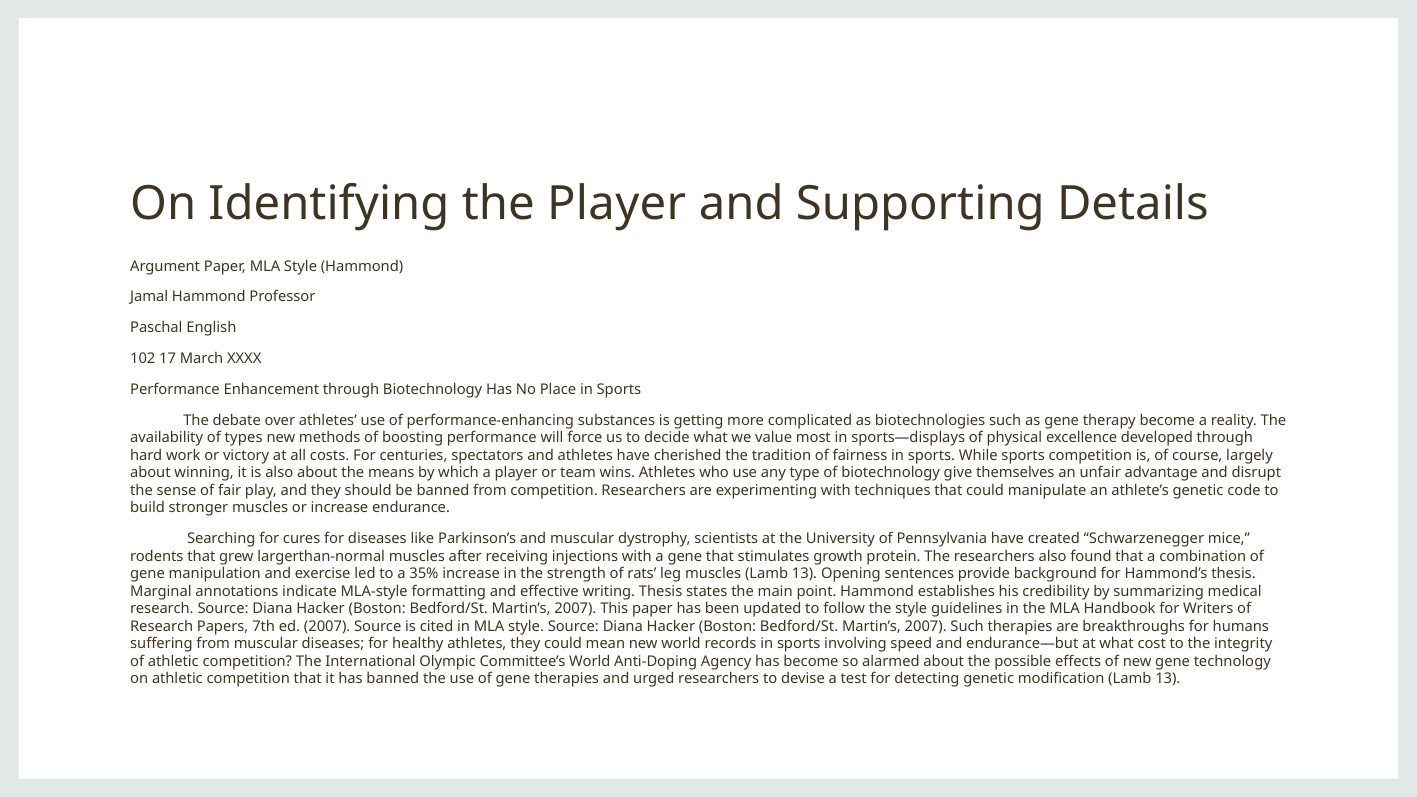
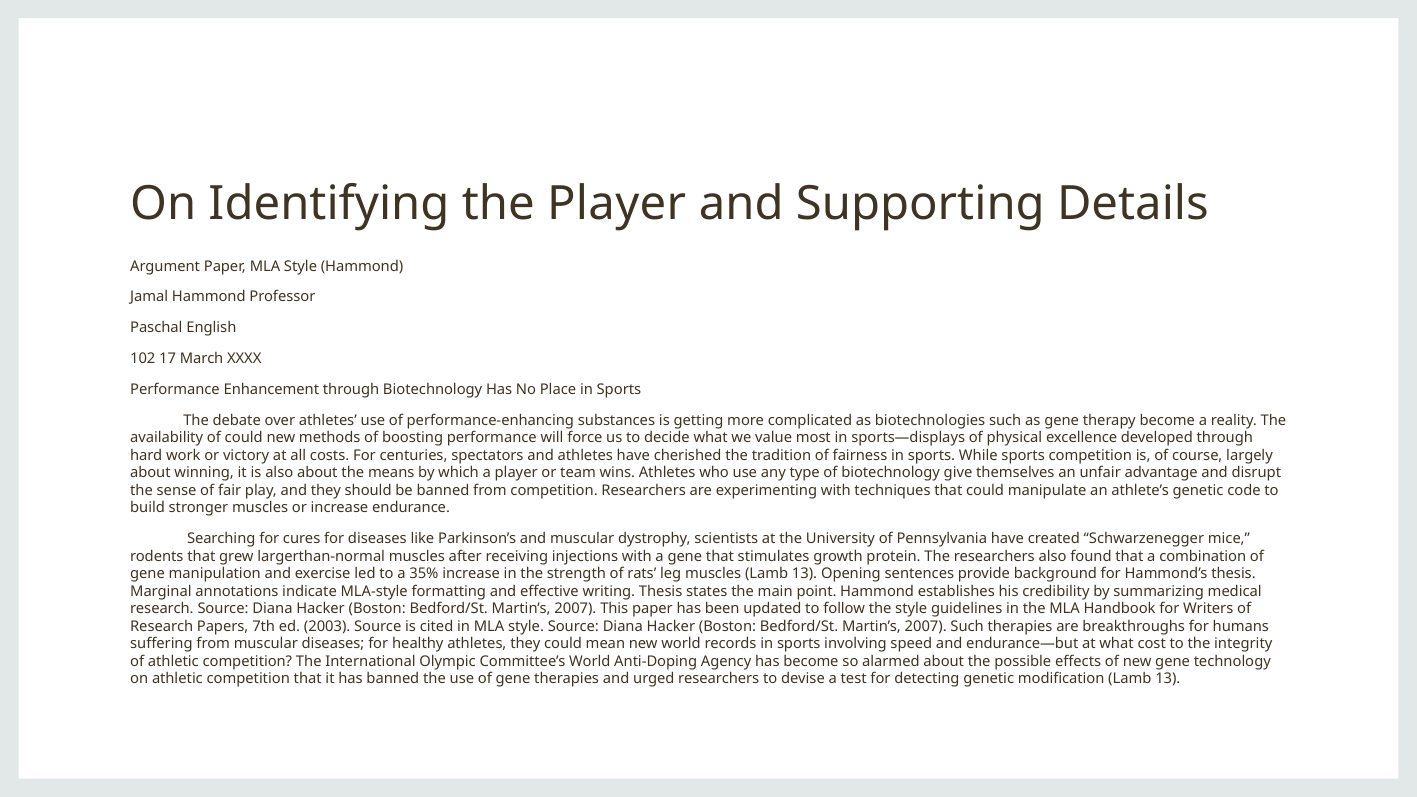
of types: types -> could
ed 2007: 2007 -> 2003
